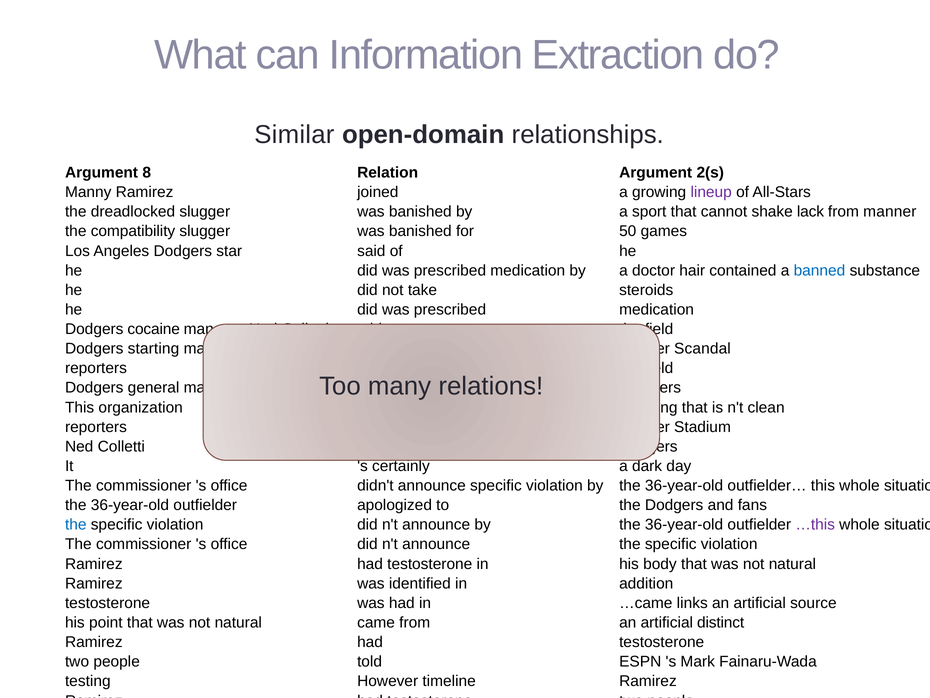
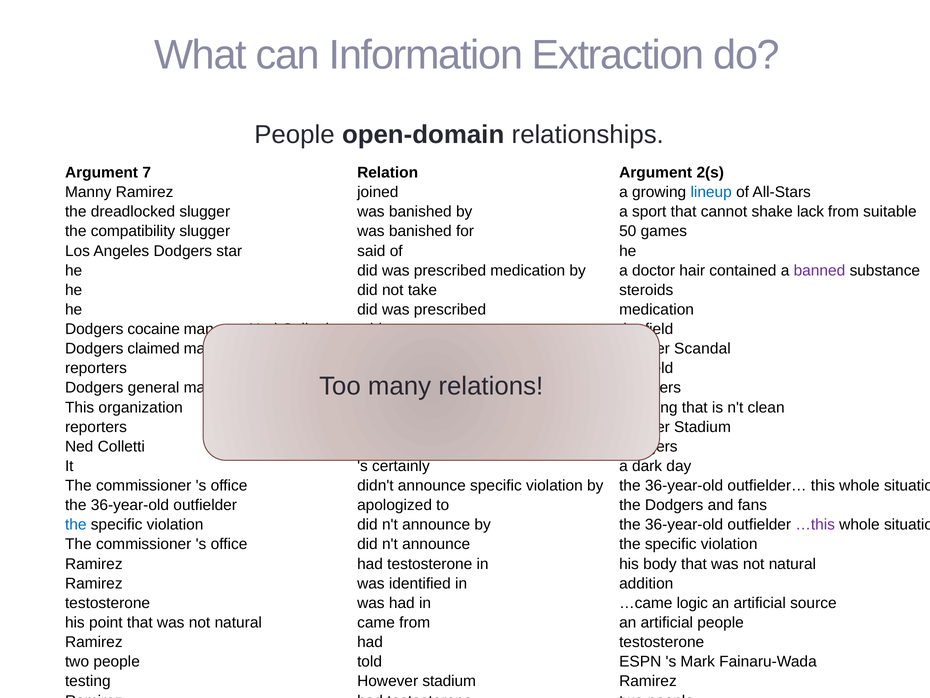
Similar at (294, 134): Similar -> People
8: 8 -> 7
lineup colour: purple -> blue
manner: manner -> suitable
banned colour: blue -> purple
starting: starting -> claimed
links: links -> logic
distinct at (721, 622): distinct -> people
However timeline: timeline -> stadium
